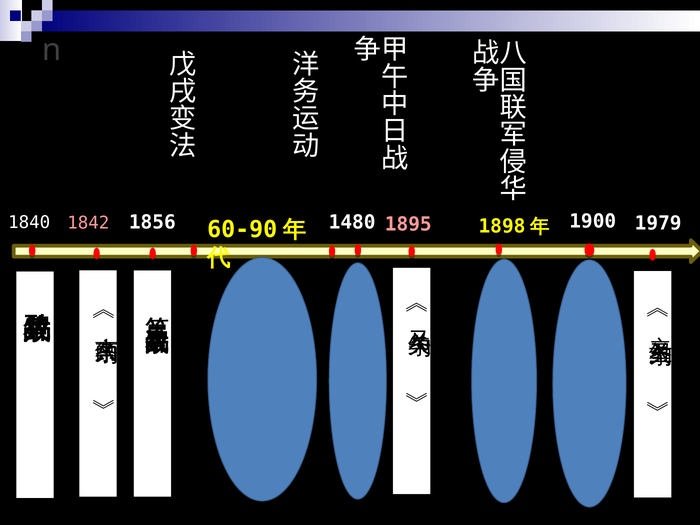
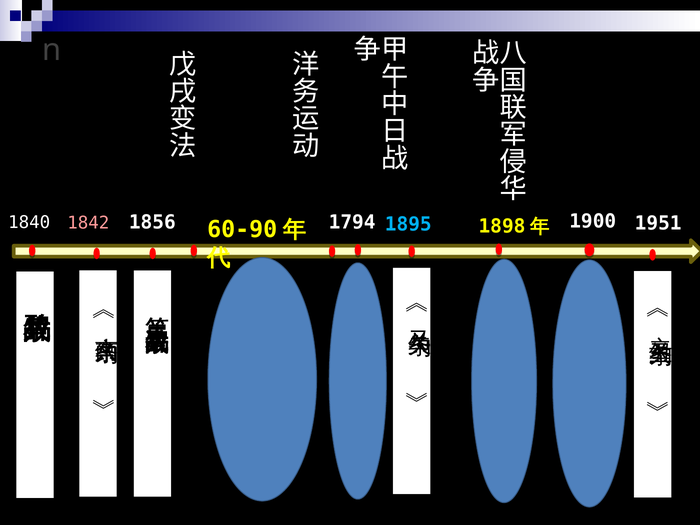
1480: 1480 -> 1794
1895 colour: pink -> light blue
1979: 1979 -> 1951
